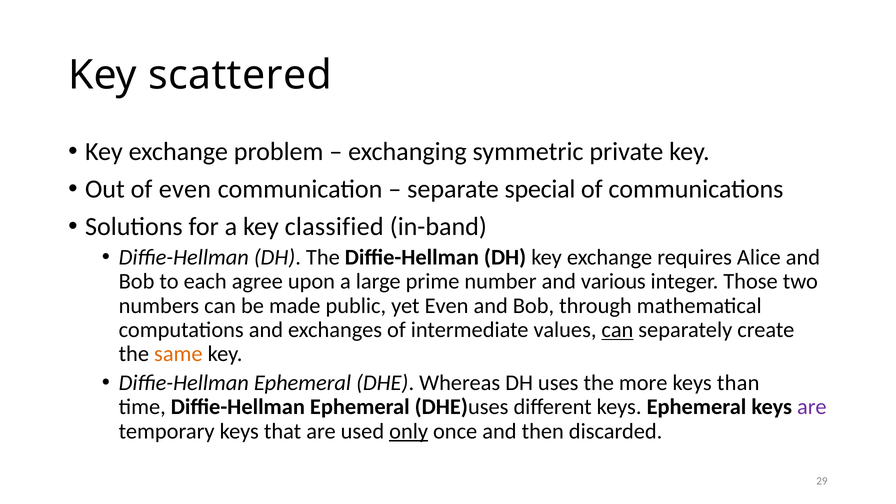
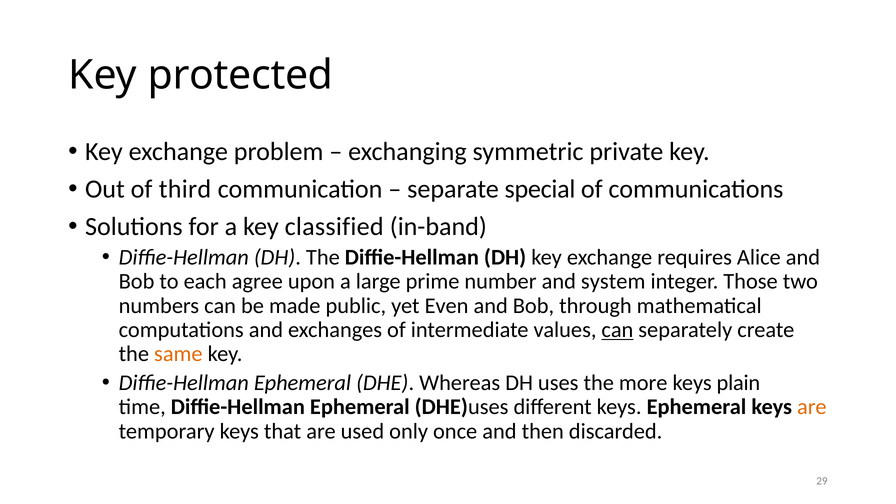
scattered: scattered -> protected
of even: even -> third
various: various -> system
than: than -> plain
are at (812, 407) colour: purple -> orange
only underline: present -> none
